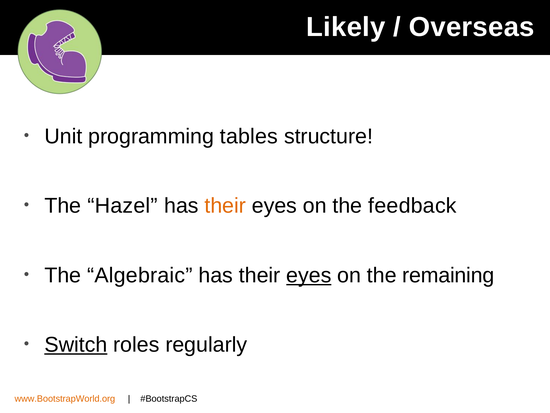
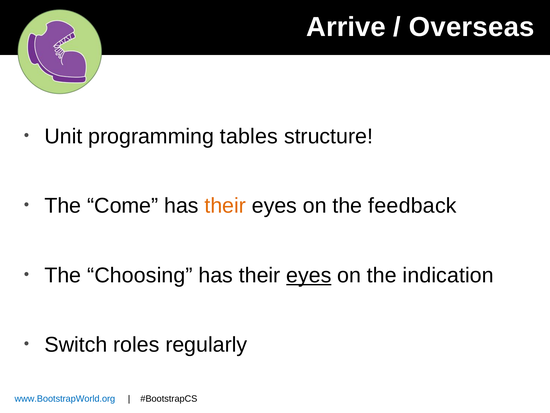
Likely: Likely -> Arrive
Hazel: Hazel -> Come
Algebraic: Algebraic -> Choosing
remaining: remaining -> indication
Switch underline: present -> none
www.BootstrapWorld.org colour: orange -> blue
